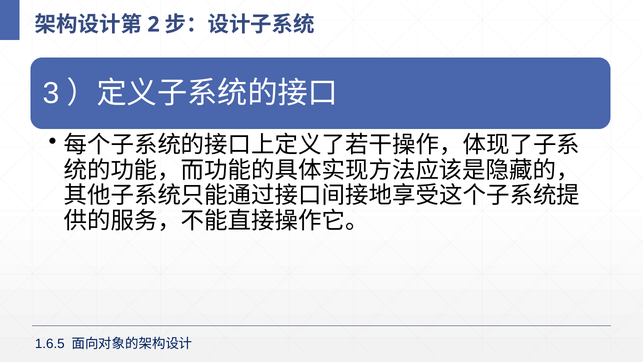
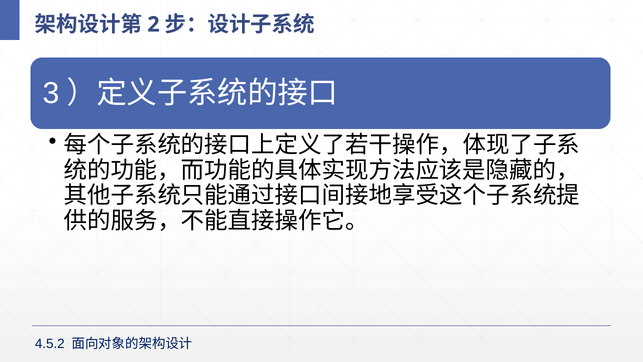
1.6.5: 1.6.5 -> 4.5.2
